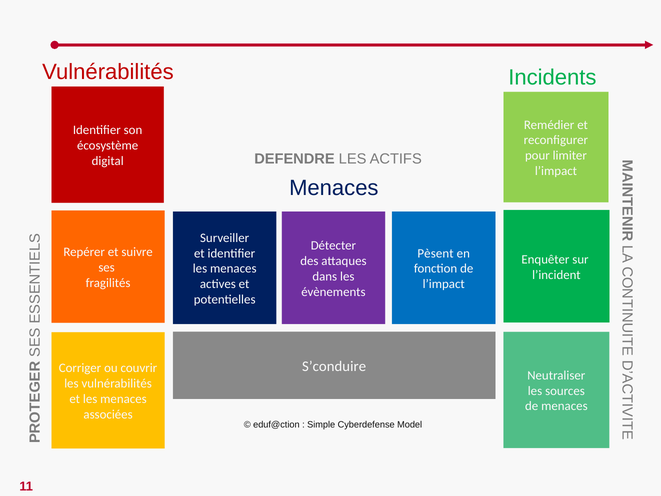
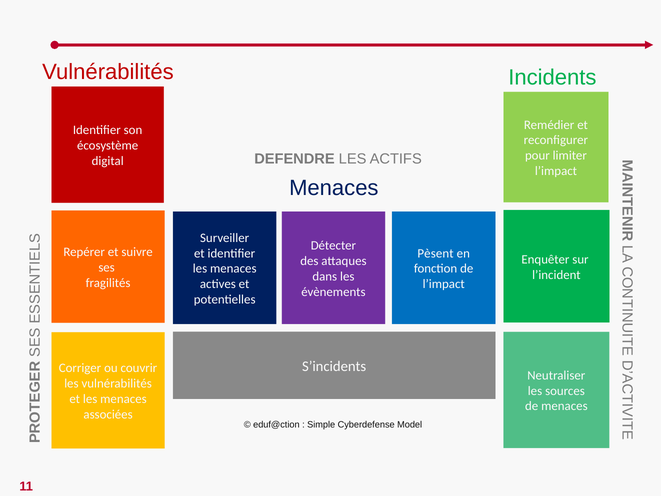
S’conduire: S’conduire -> S’incidents
